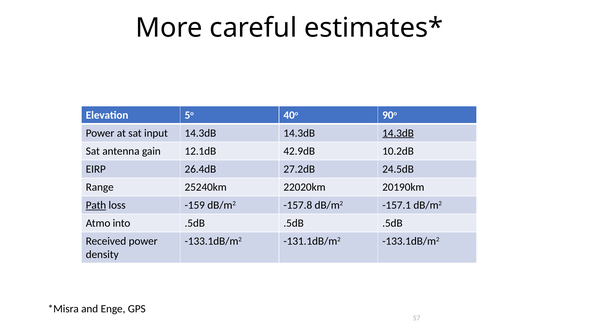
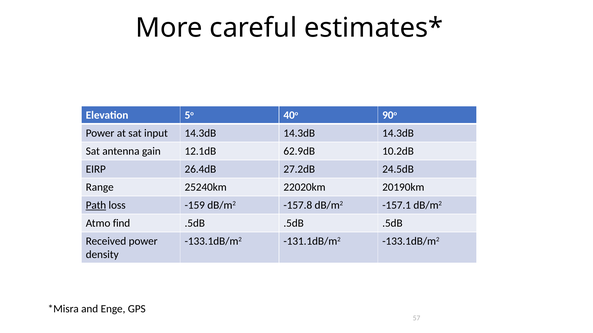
14.3dB at (398, 133) underline: present -> none
42.9dB: 42.9dB -> 62.9dB
into: into -> find
